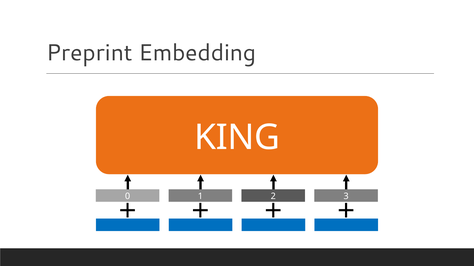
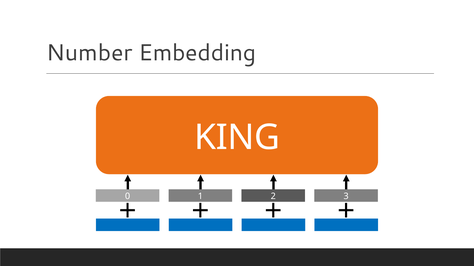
Preprint: Preprint -> Number
